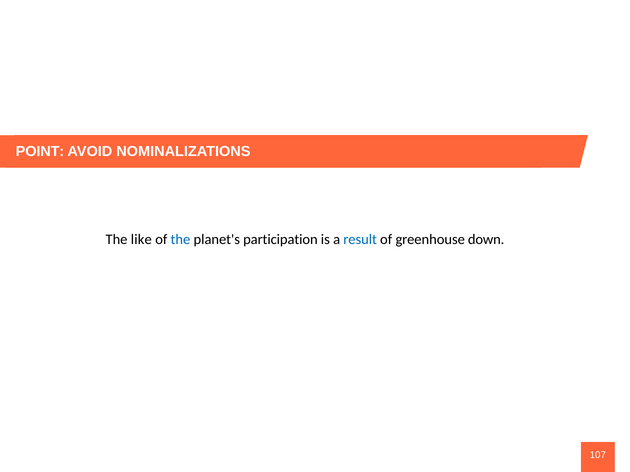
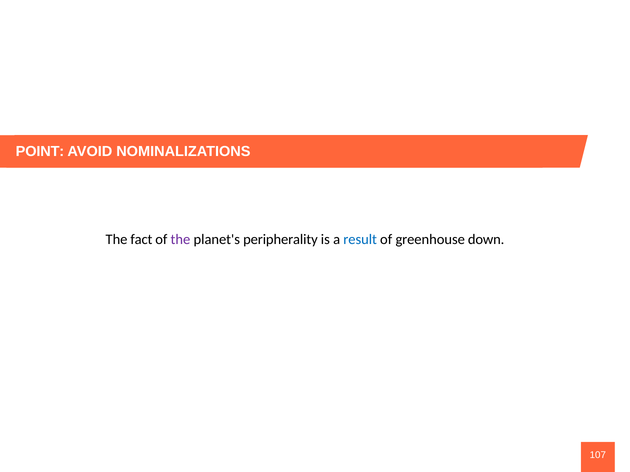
like: like -> fact
the at (180, 240) colour: blue -> purple
participation: participation -> peripherality
